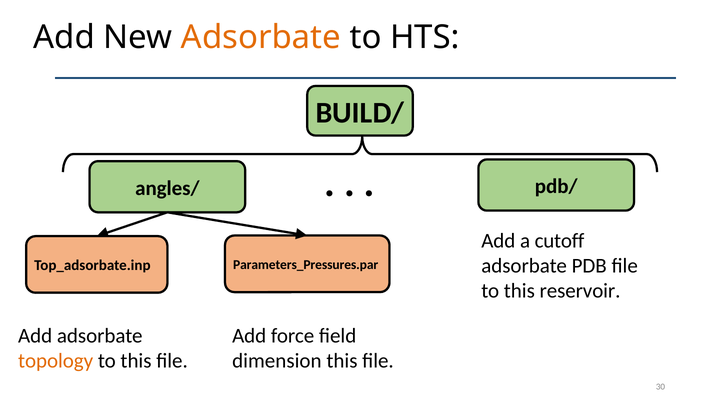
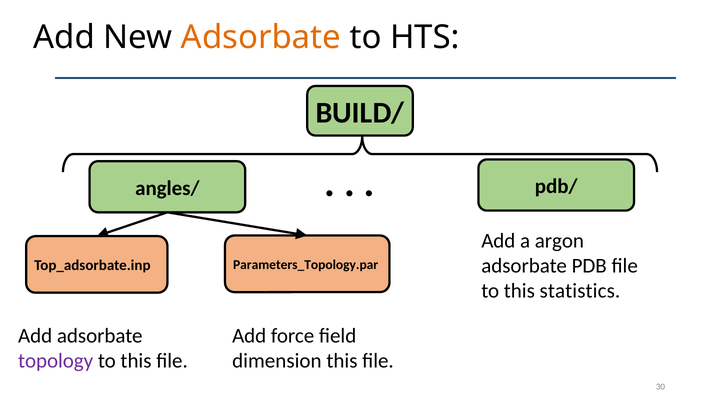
cutoff: cutoff -> argon
Parameters_Pressures.par: Parameters_Pressures.par -> Parameters_Topology.par
reservoir: reservoir -> statistics
topology colour: orange -> purple
